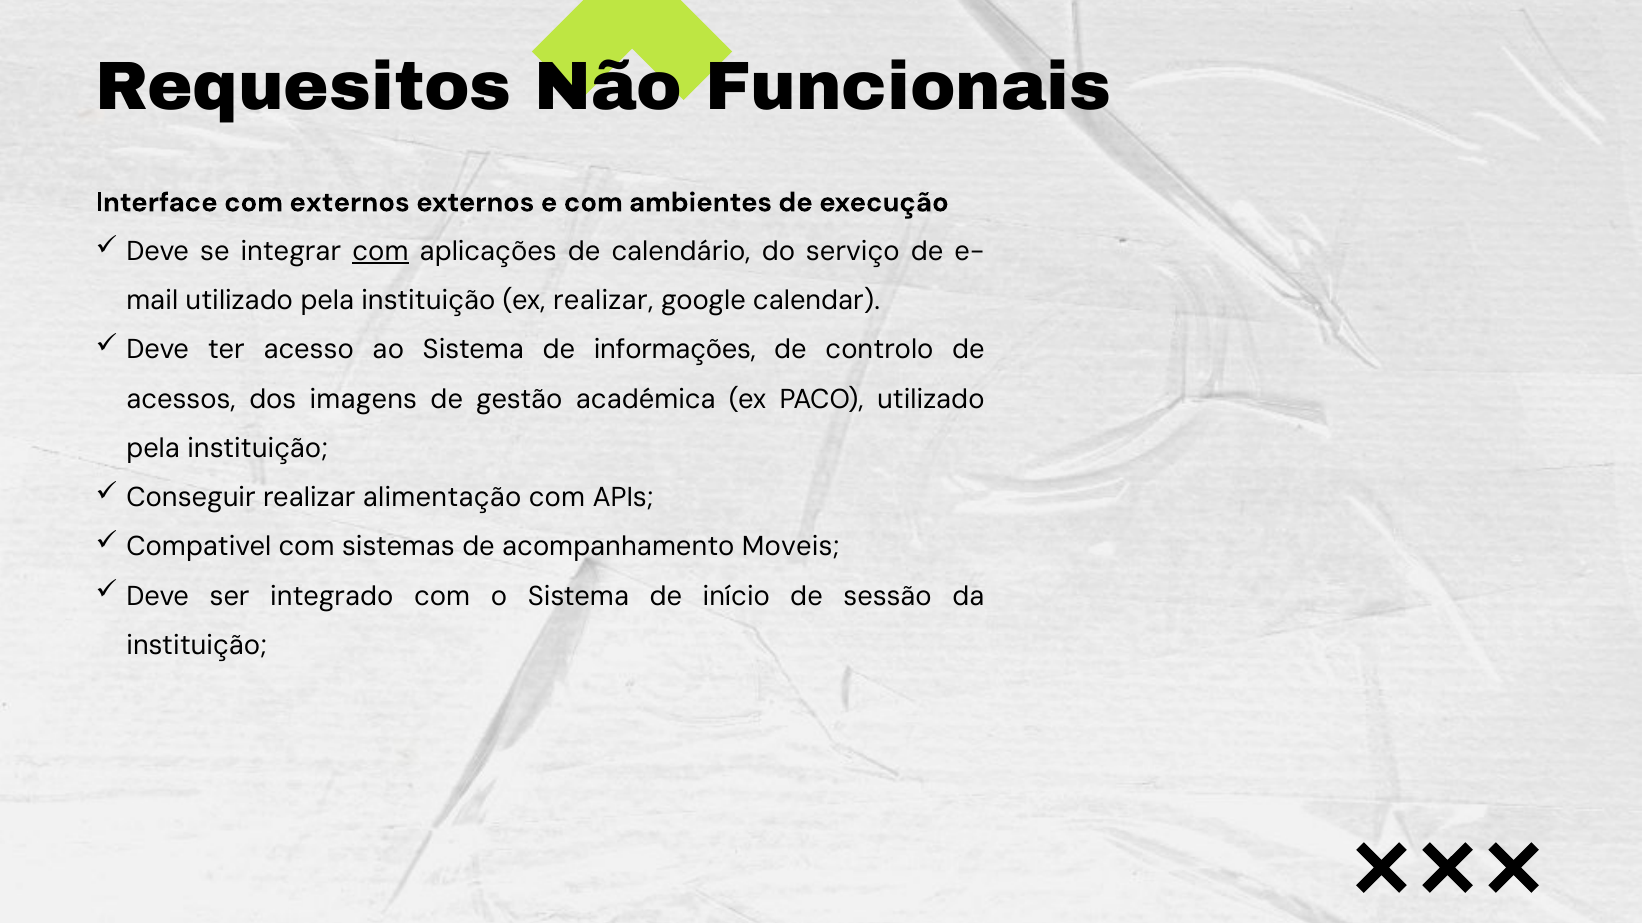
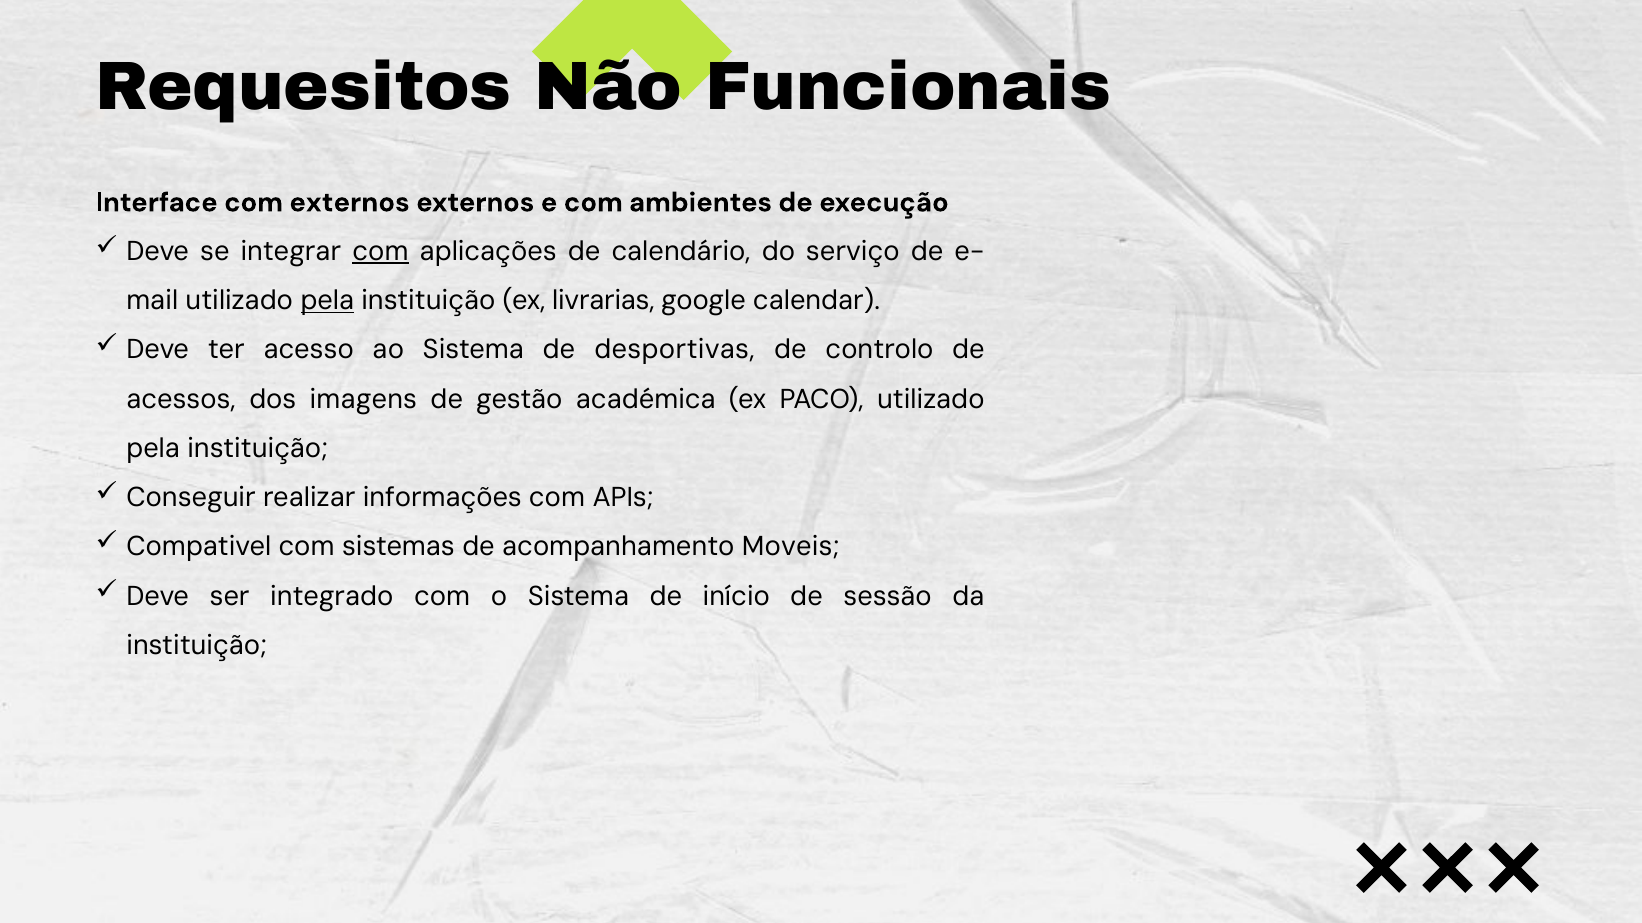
pela at (327, 301) underline: none -> present
ex realizar: realizar -> livrarias
informações: informações -> desportivas
alimentação: alimentação -> informações
